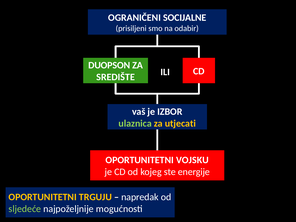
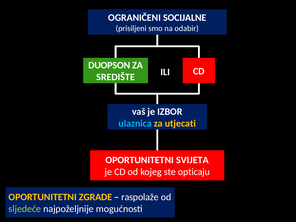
ulaznica colour: light green -> light blue
VOJSKU: VOJSKU -> SVIJETA
energije: energije -> opticaju
TRGUJU: TRGUJU -> ZGRADE
napredak: napredak -> raspolaže
